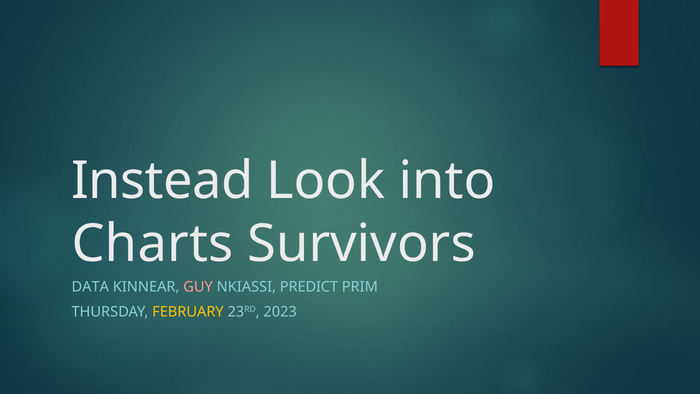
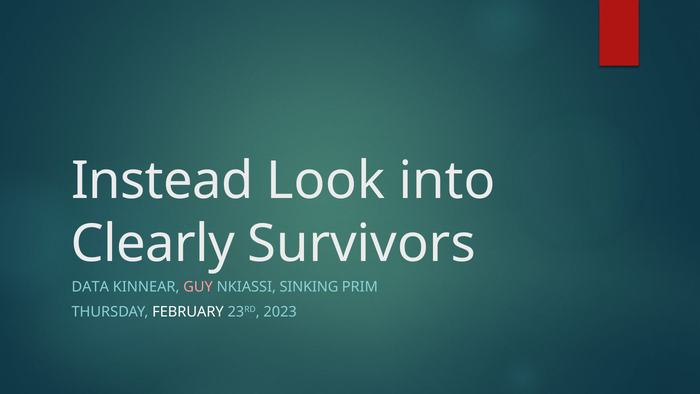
Charts: Charts -> Clearly
PREDICT: PREDICT -> SINKING
FEBRUARY colour: yellow -> white
